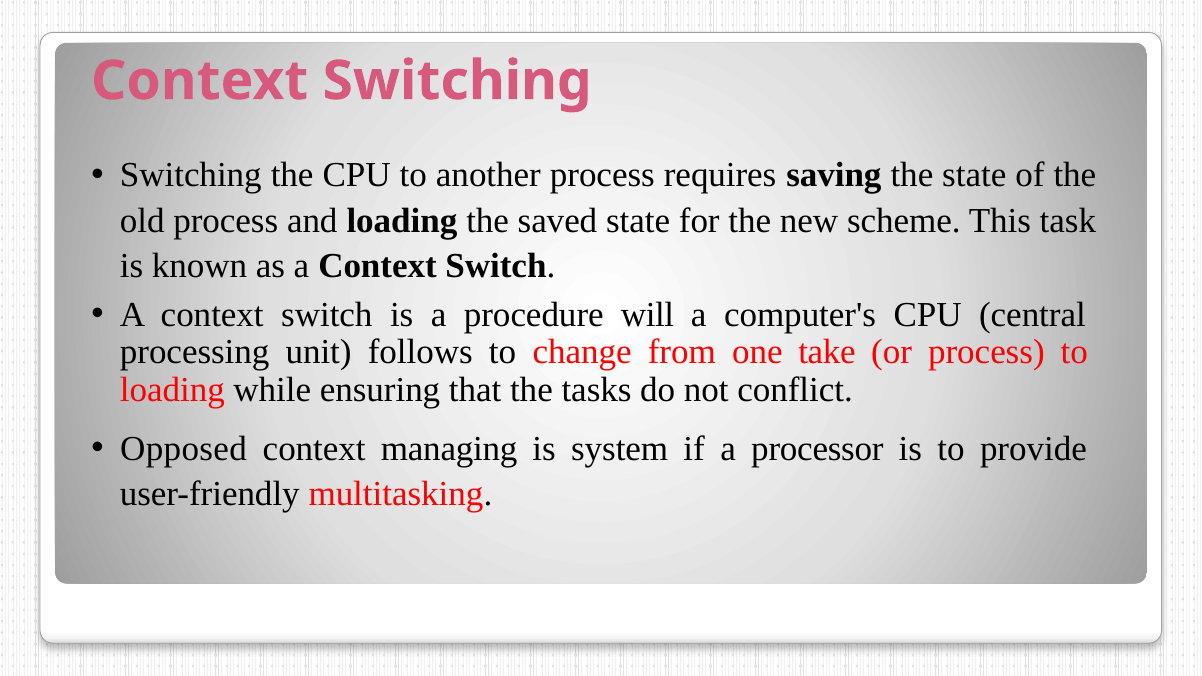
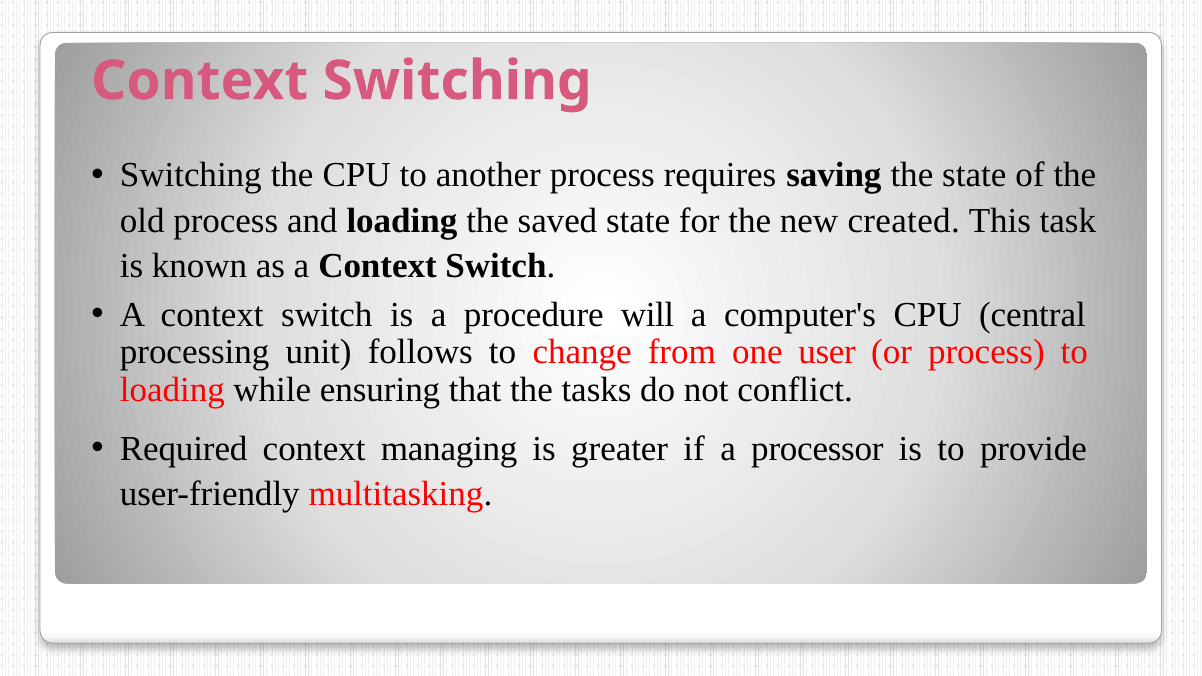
scheme: scheme -> created
take: take -> user
Opposed: Opposed -> Required
system: system -> greater
